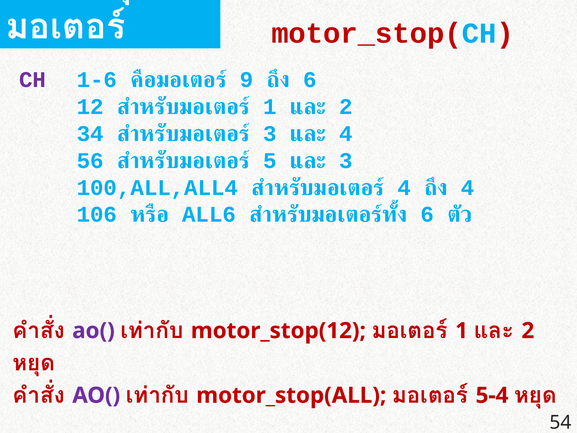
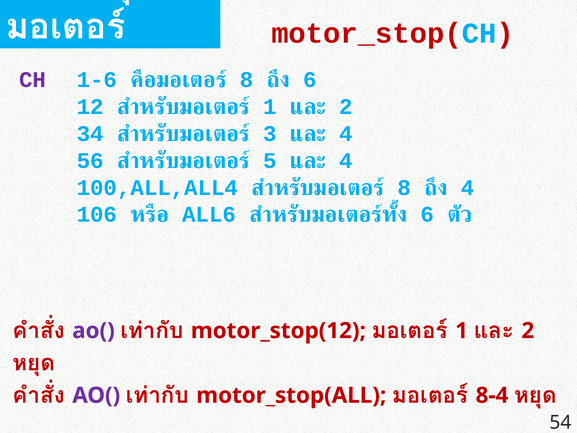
9 at (247, 80): 9 -> 8
3 at (346, 161): 3 -> 4
4 at (404, 188): 4 -> 8
5-4: 5-4 -> 8-4
